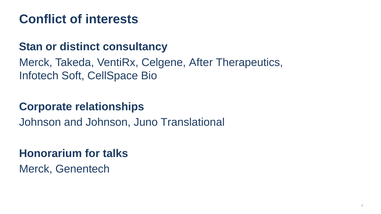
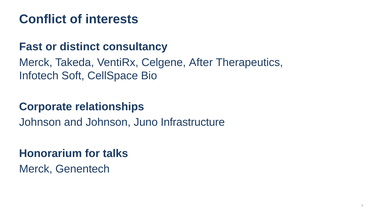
Stan: Stan -> Fast
Translational: Translational -> Infrastructure
